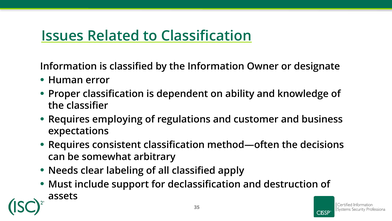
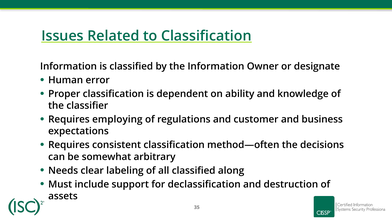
apply: apply -> along
